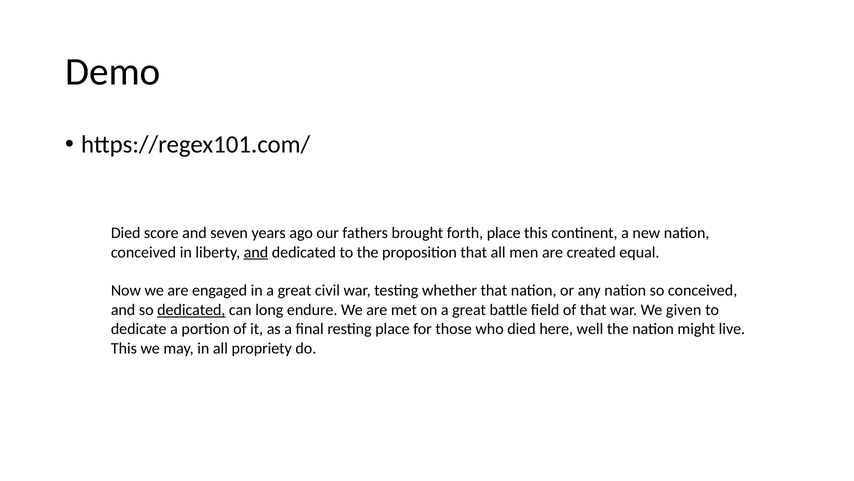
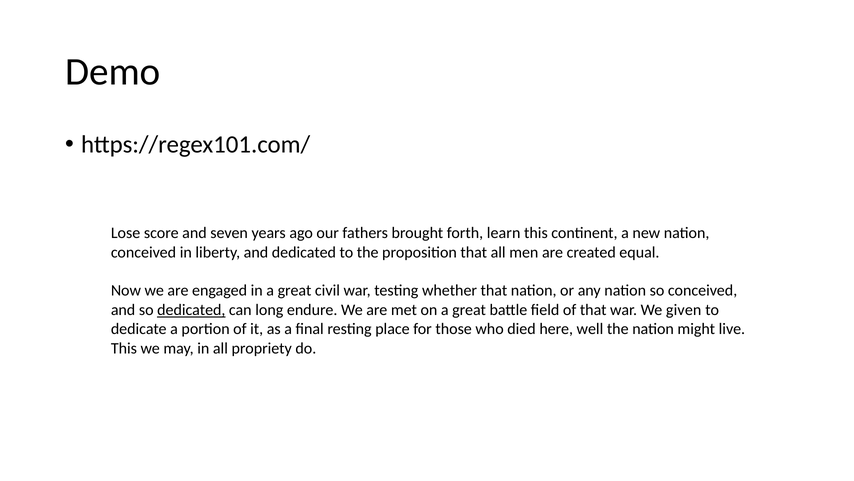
Died at (126, 233): Died -> Lose
forth place: place -> learn
and at (256, 252) underline: present -> none
